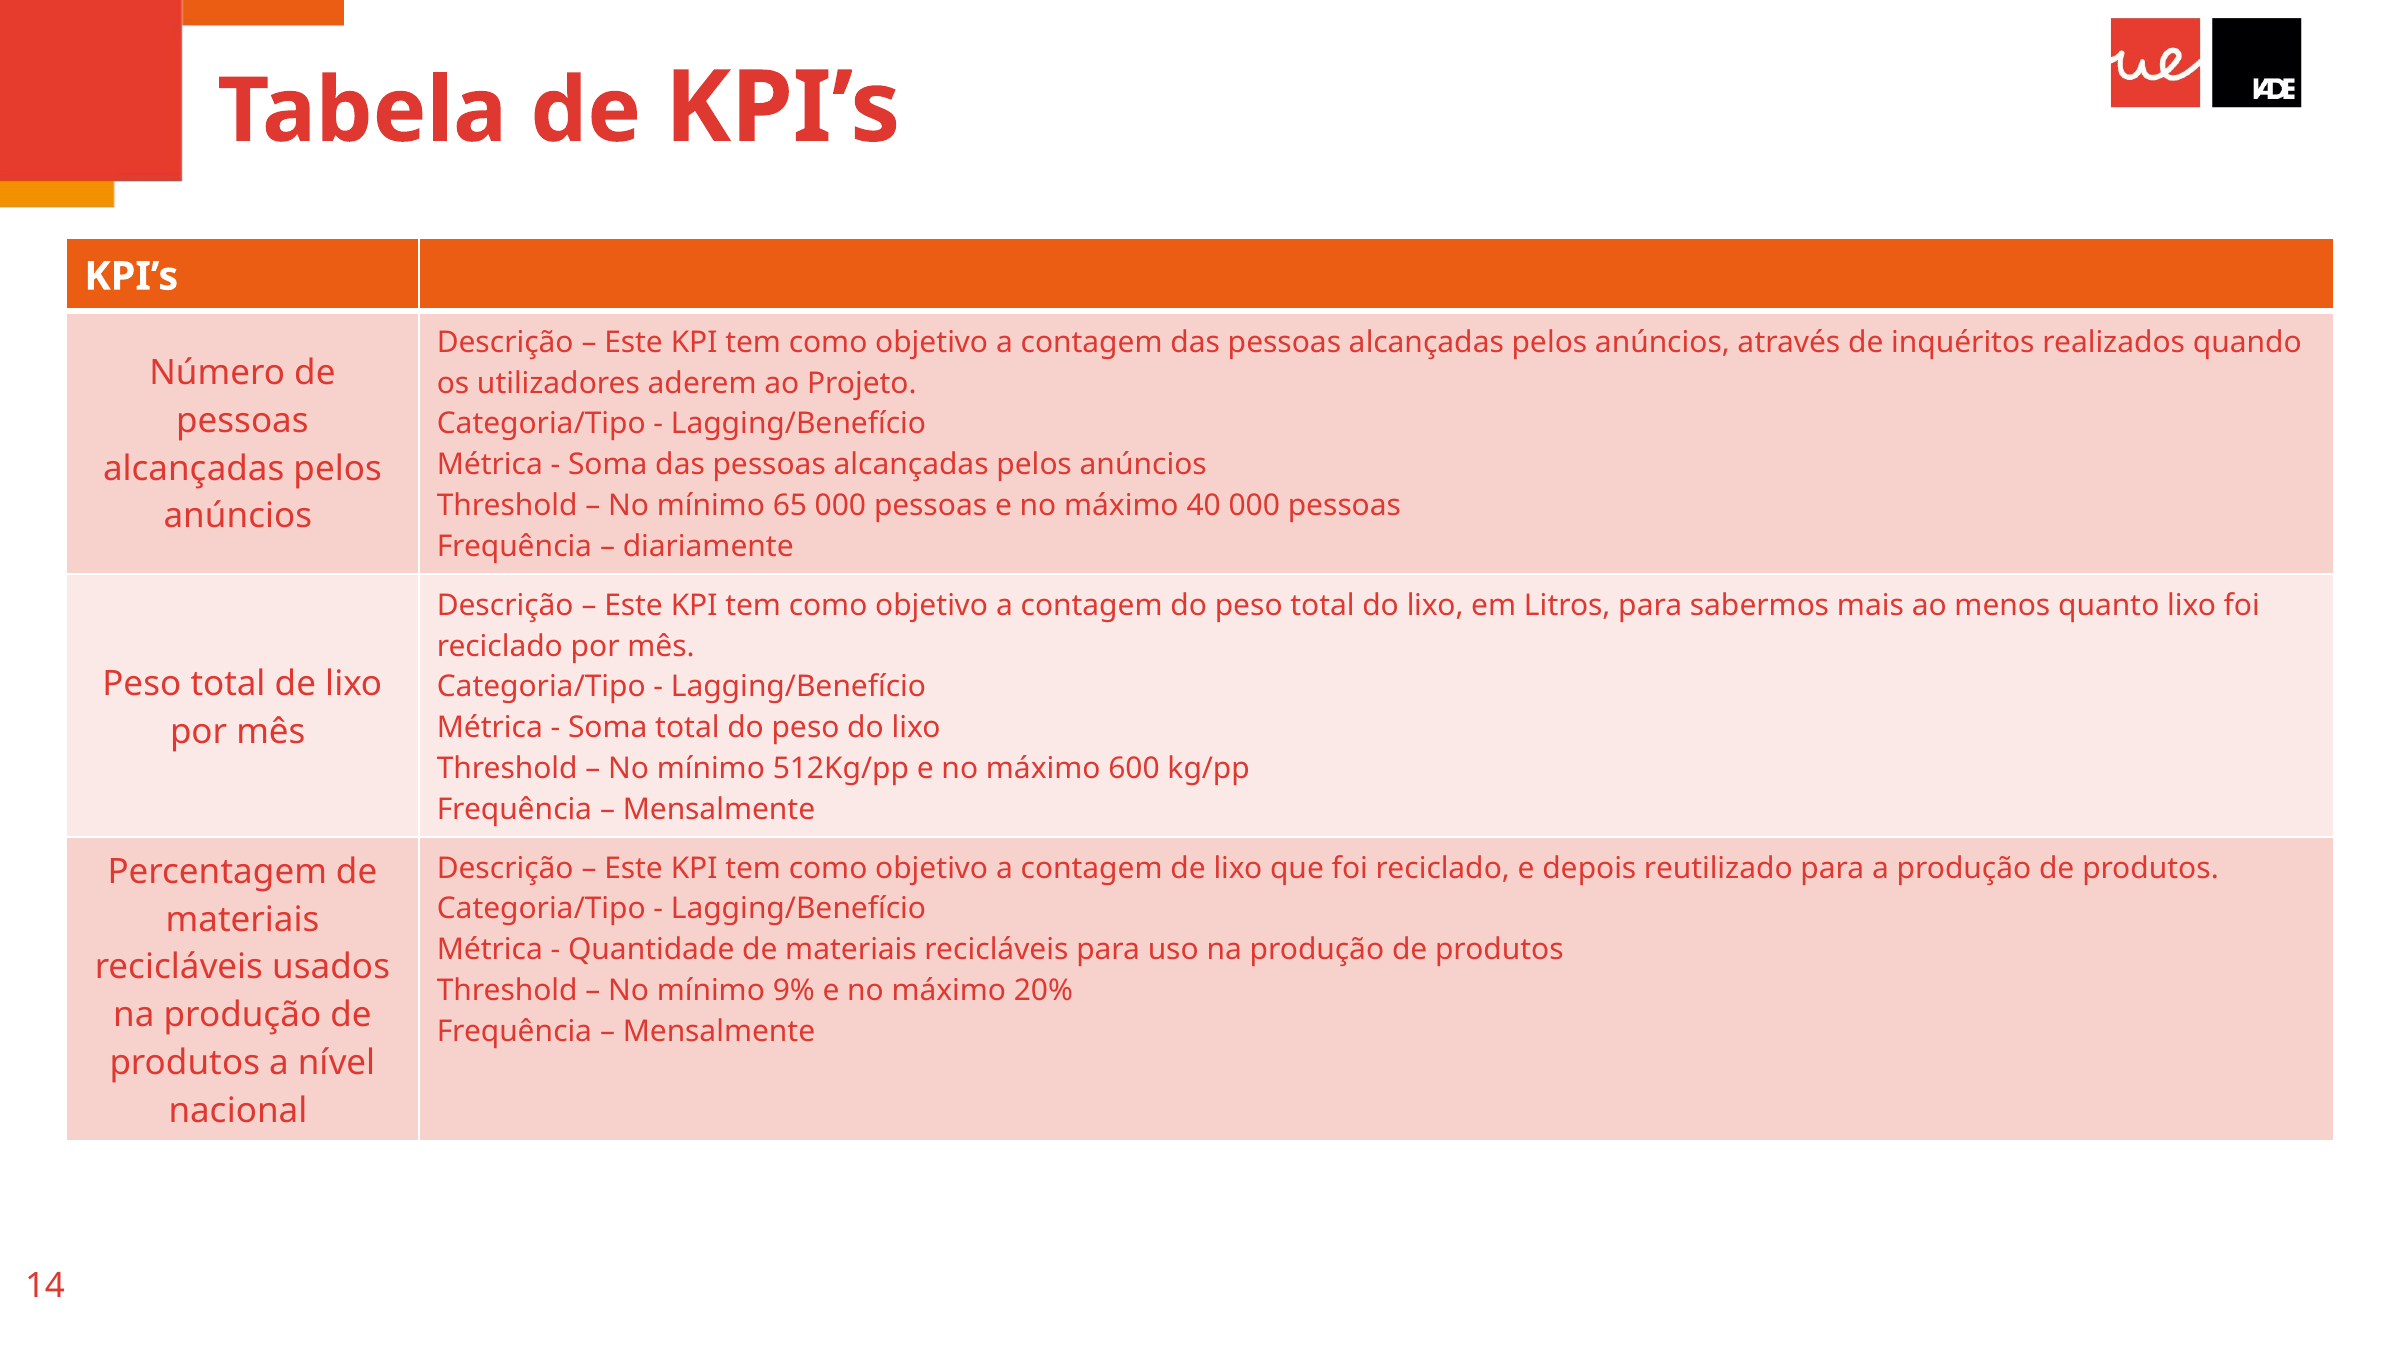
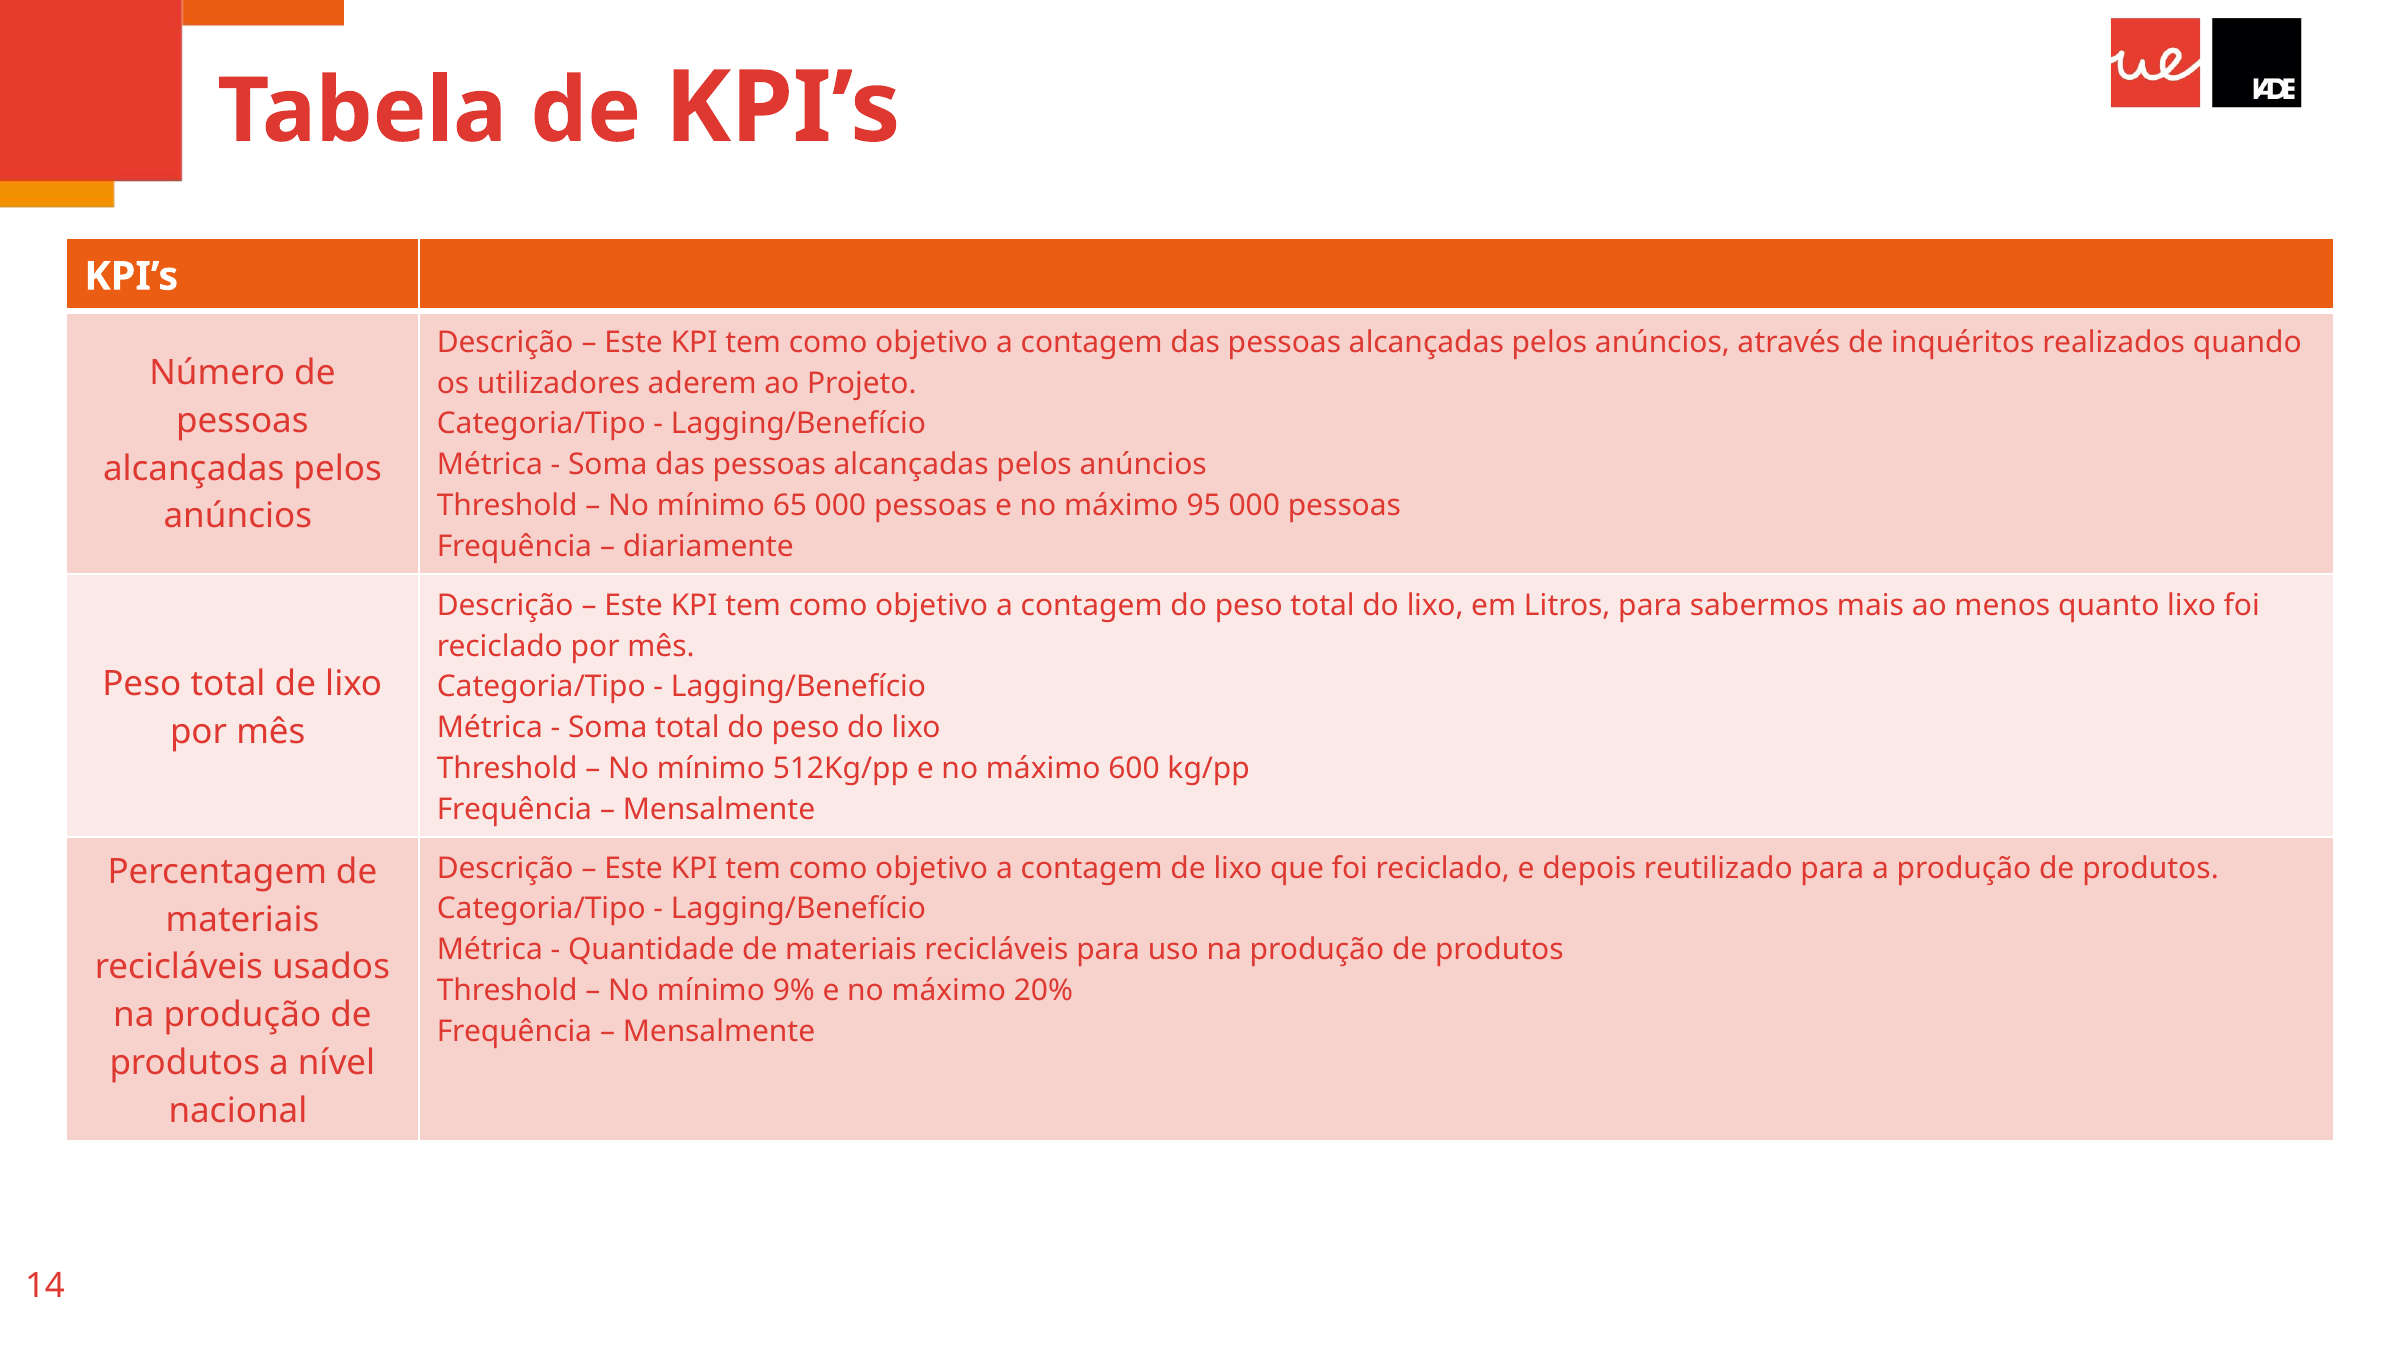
40: 40 -> 95
